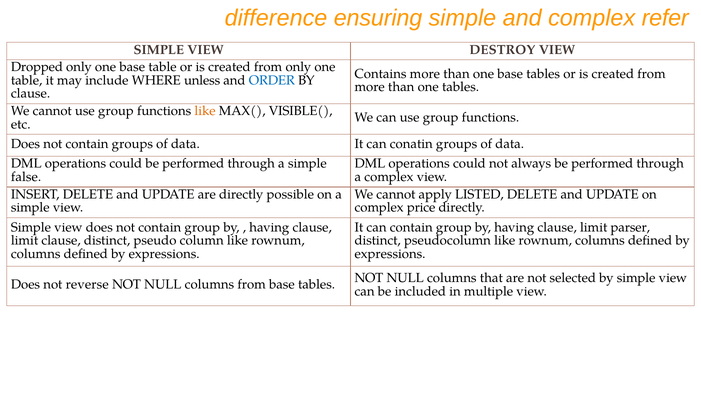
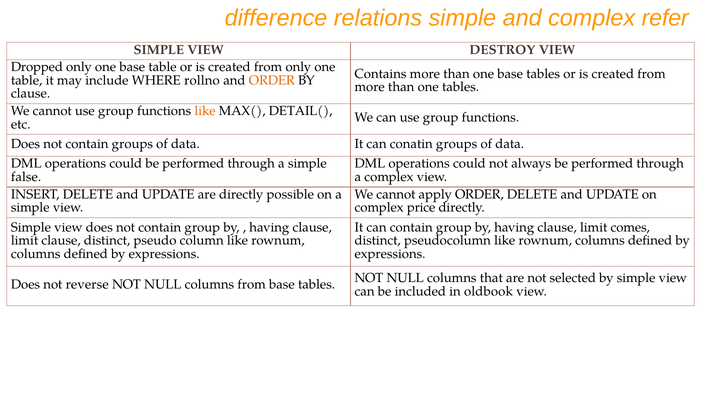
ensuring: ensuring -> relations
unless: unless -> rollno
ORDER at (272, 80) colour: blue -> orange
VISIBLE(: VISIBLE( -> DETAIL(
apply LISTED: LISTED -> ORDER
parser: parser -> comes
multiple: multiple -> oldbook
